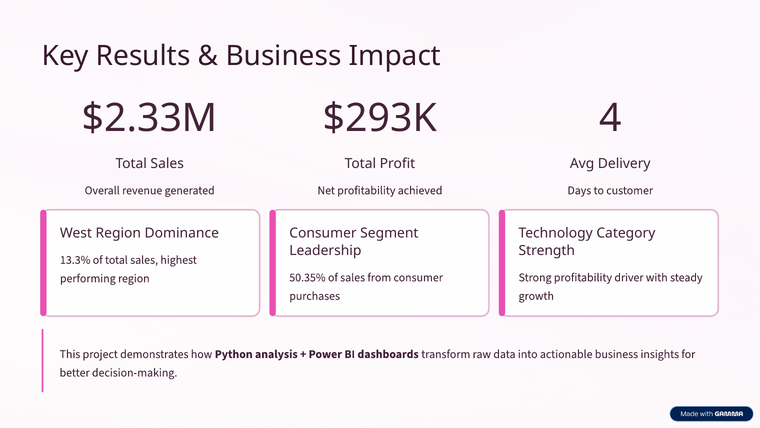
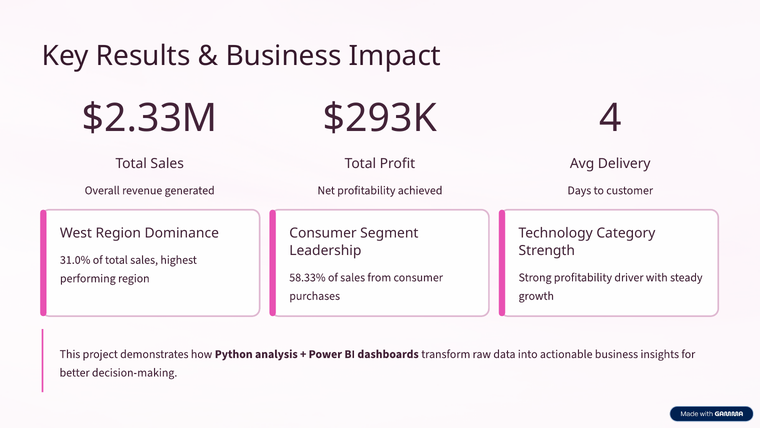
13.3%: 13.3% -> 31.0%
50.35%: 50.35% -> 58.33%
